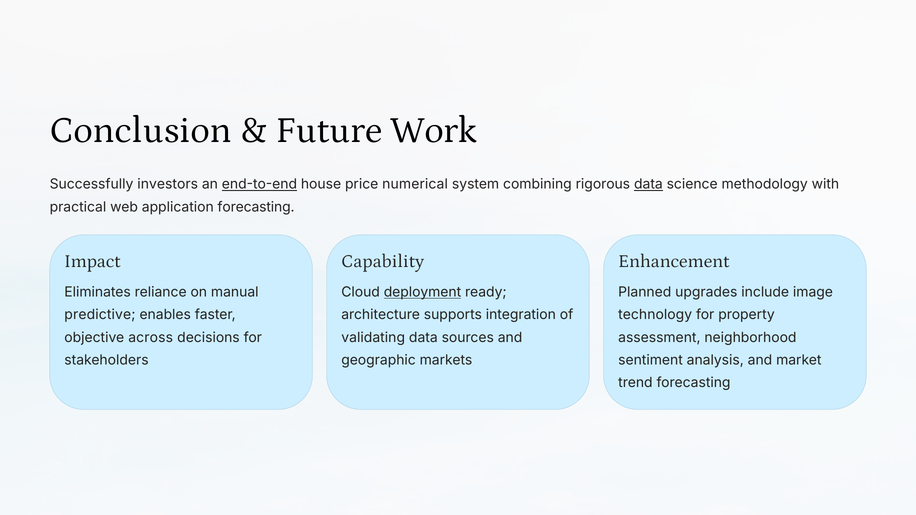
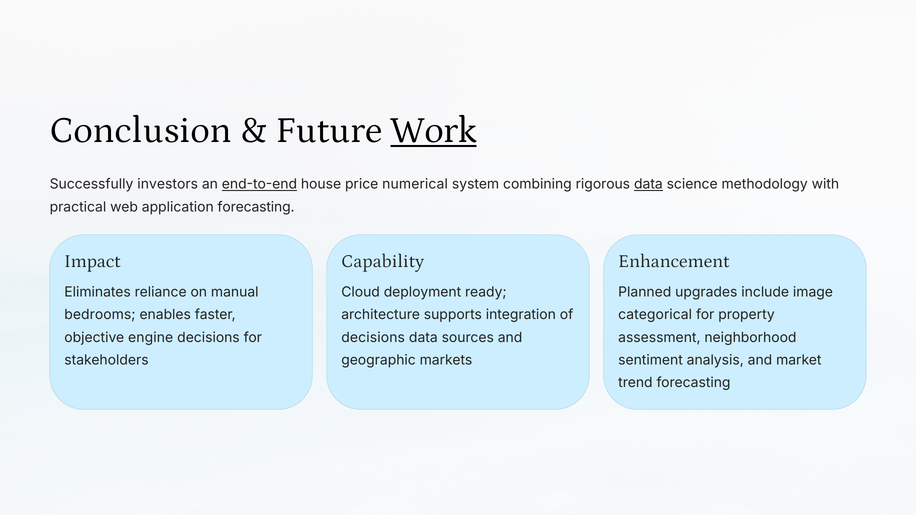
Work underline: none -> present
deployment underline: present -> none
predictive: predictive -> bedrooms
technology: technology -> categorical
across: across -> engine
validating at (373, 338): validating -> decisions
